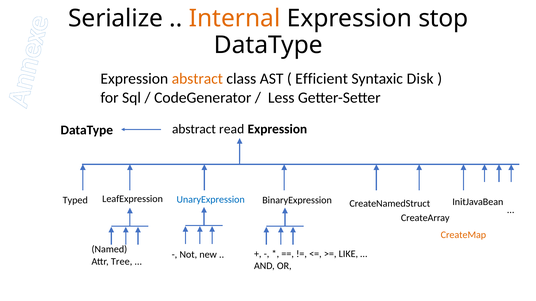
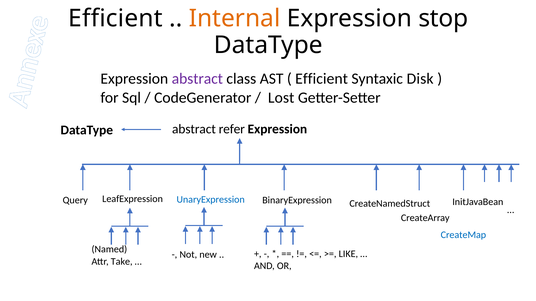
Serialize at (116, 18): Serialize -> Efficient
abstract at (197, 79) colour: orange -> purple
Less: Less -> Lost
read: read -> refer
Typed: Typed -> Query
CreateMap colour: orange -> blue
Tree: Tree -> Take
